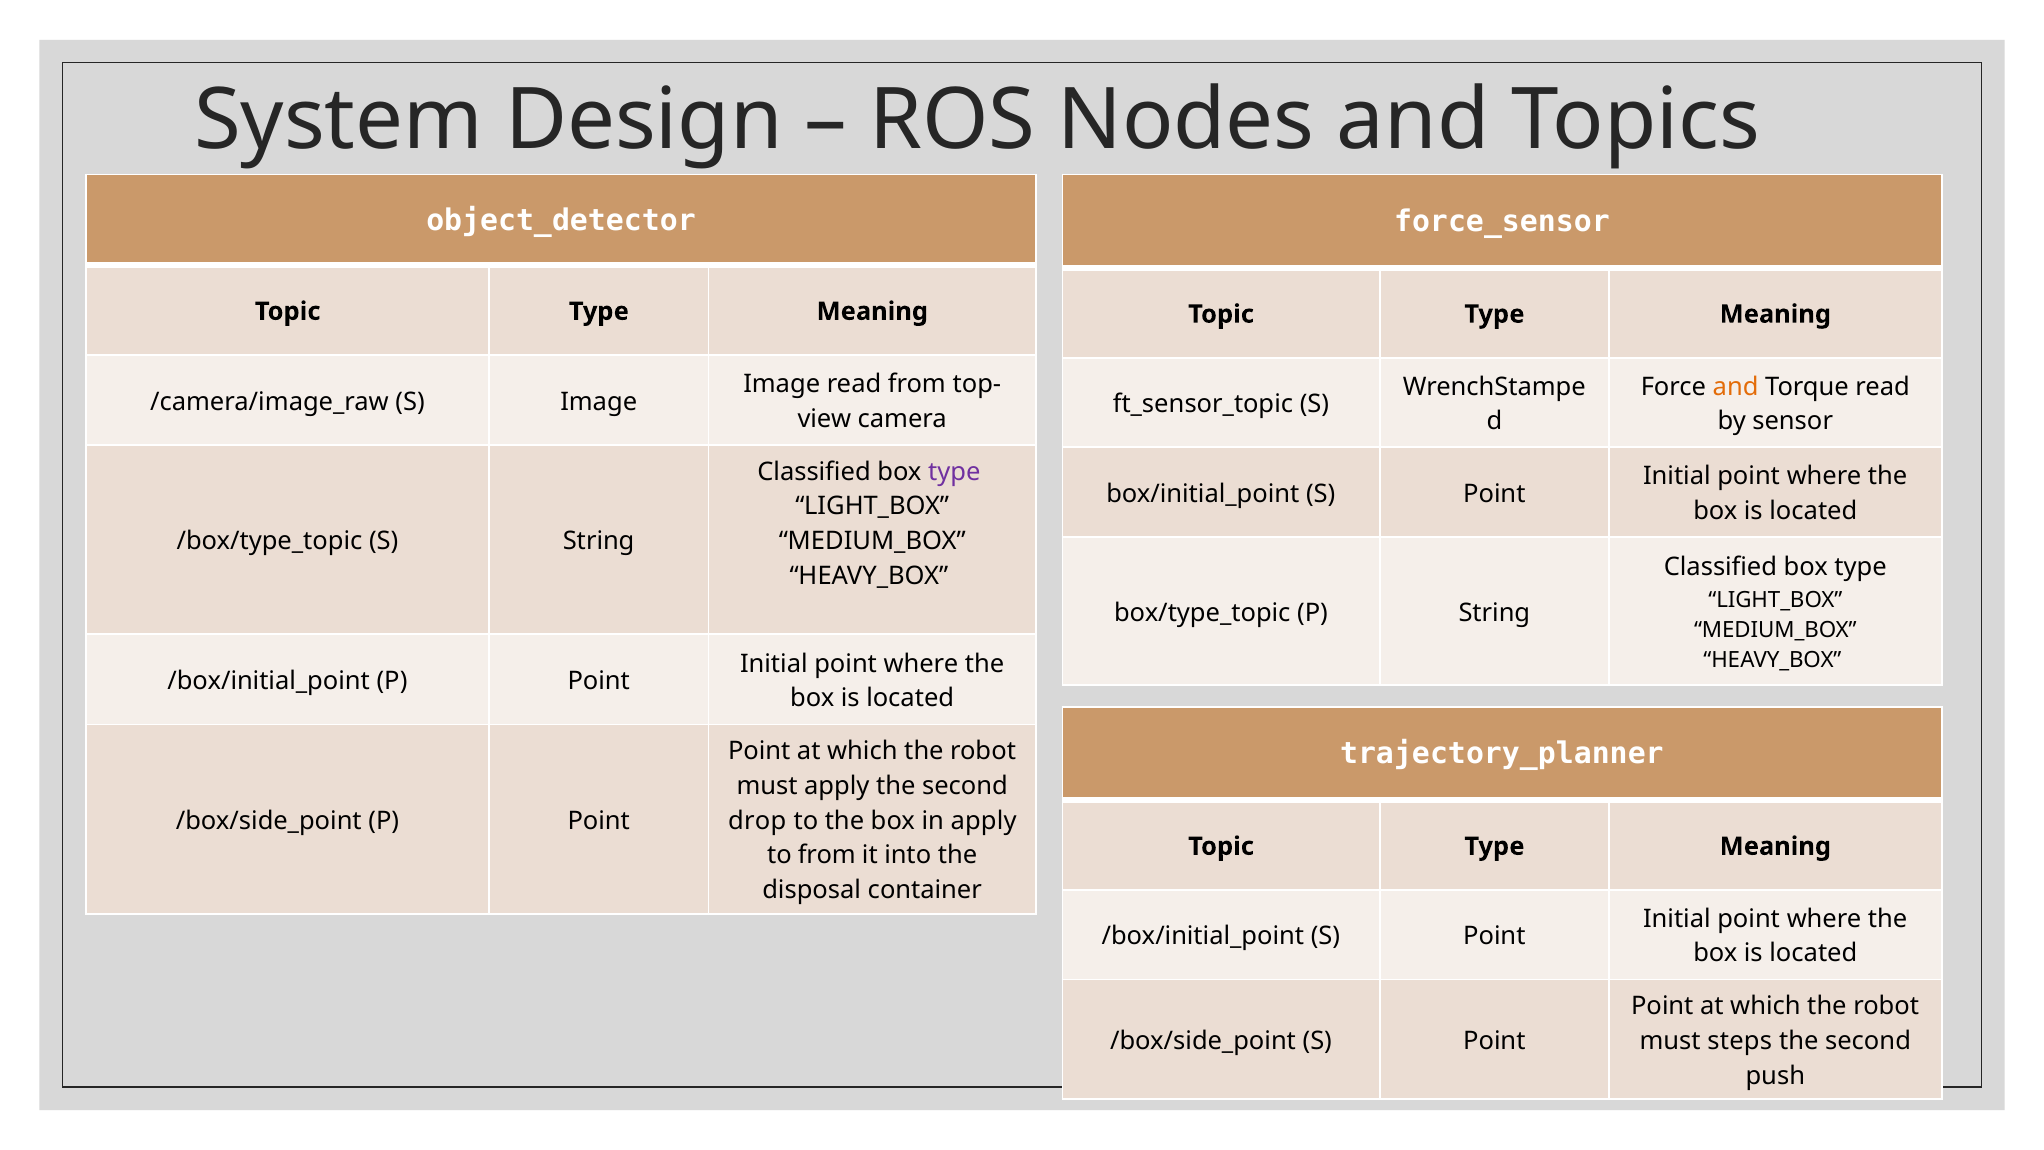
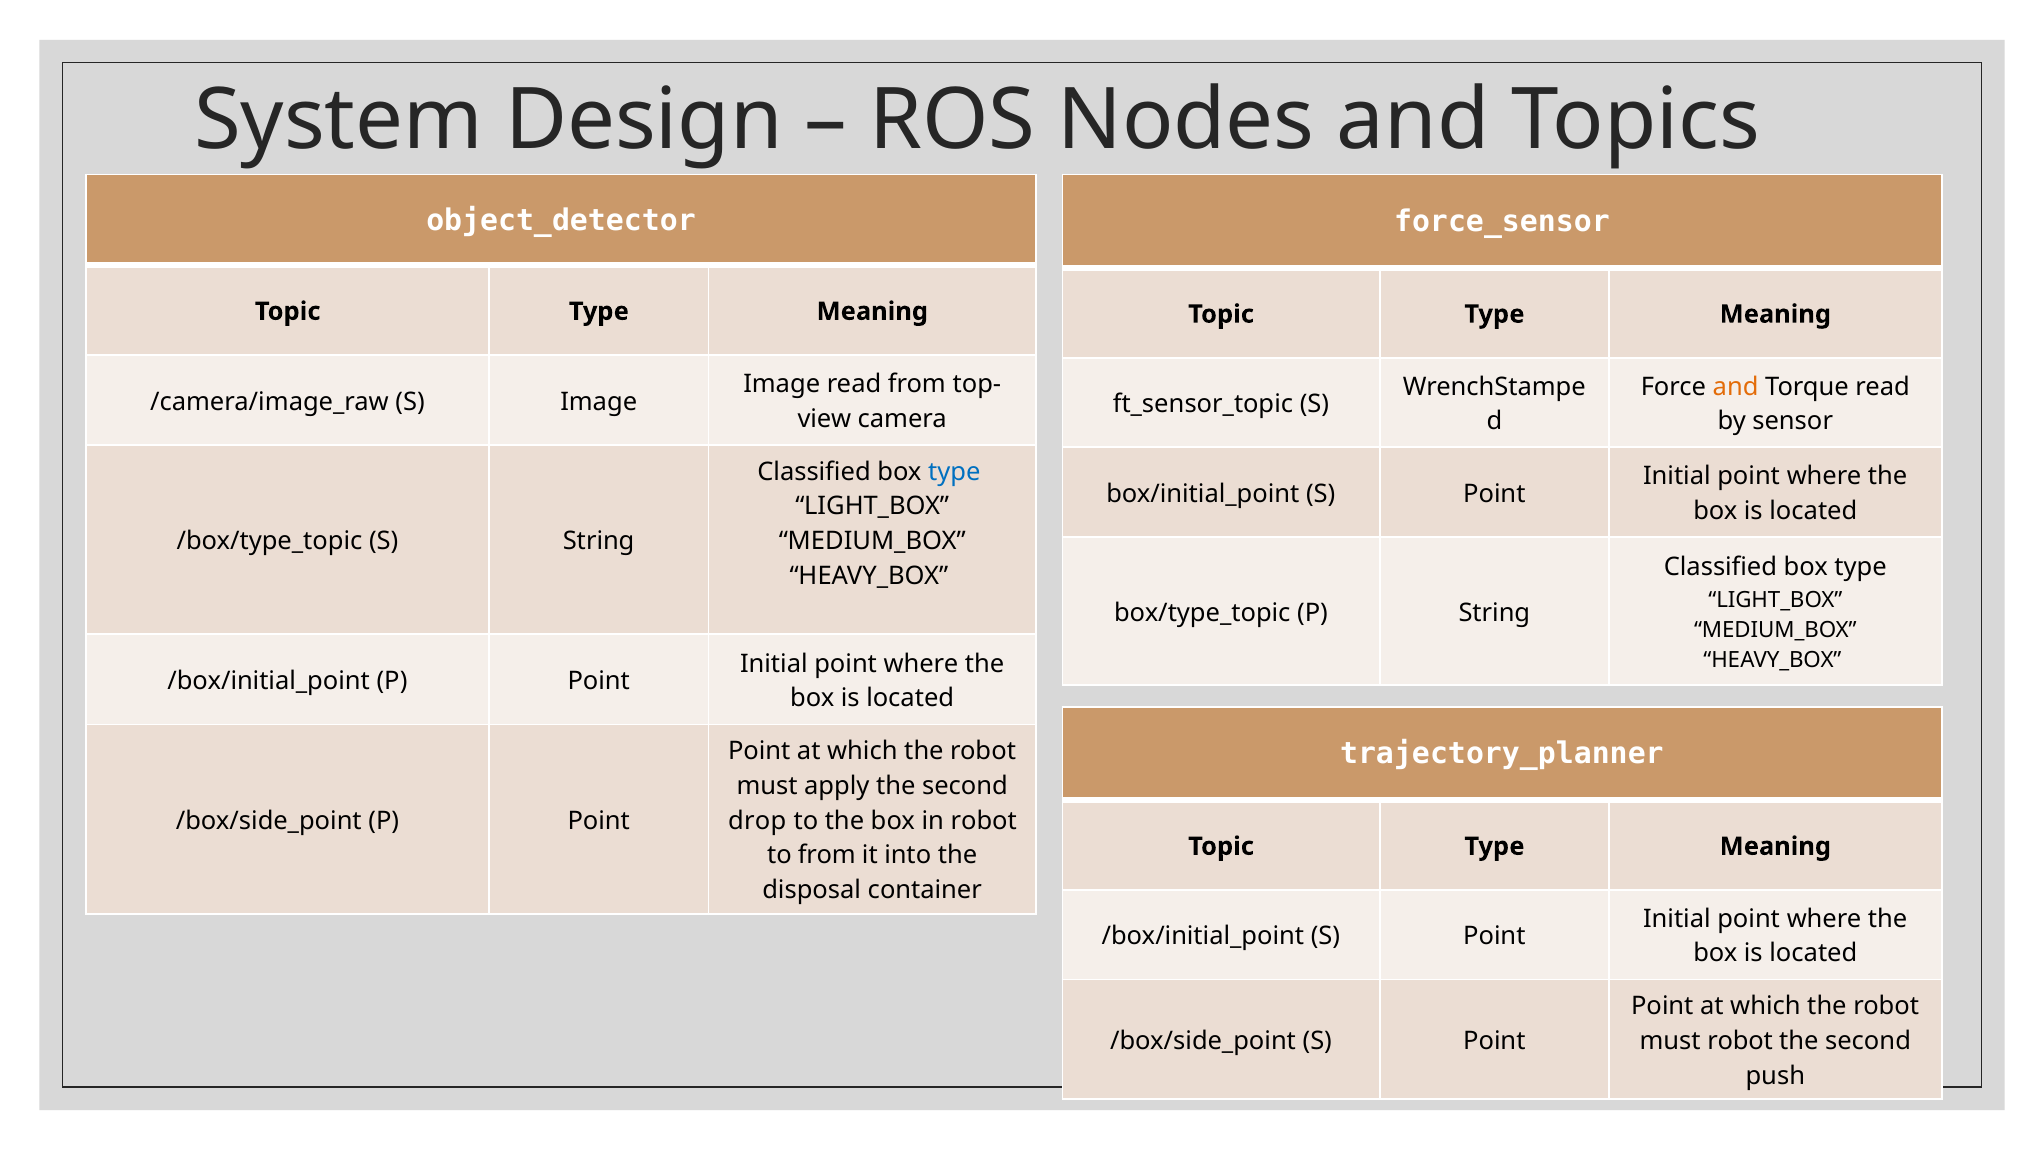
type at (954, 472) colour: purple -> blue
in apply: apply -> robot
must steps: steps -> robot
